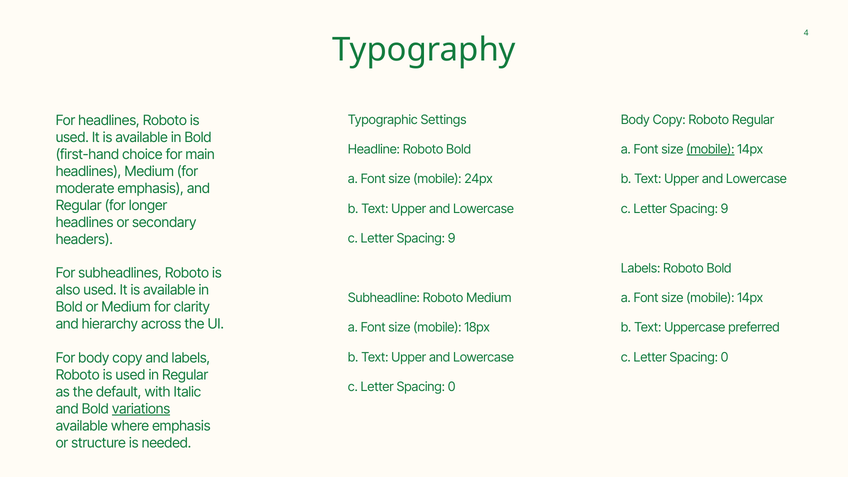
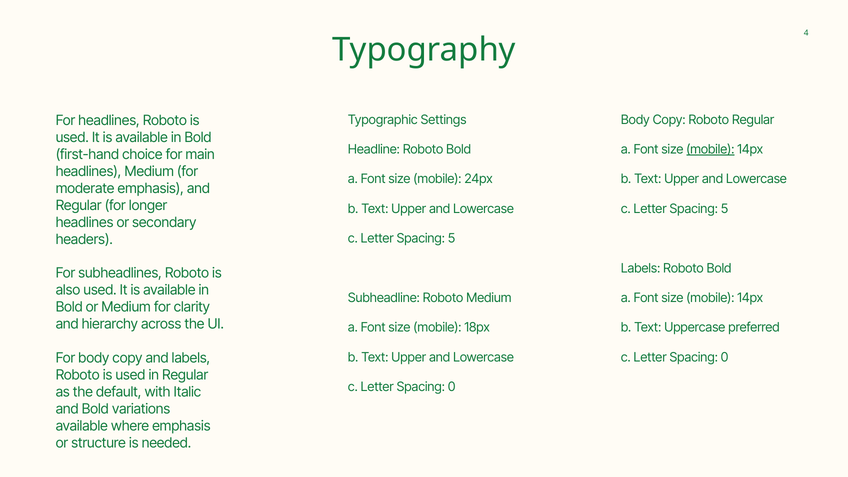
9 at (724, 209): 9 -> 5
9 at (452, 239): 9 -> 5
variations underline: present -> none
